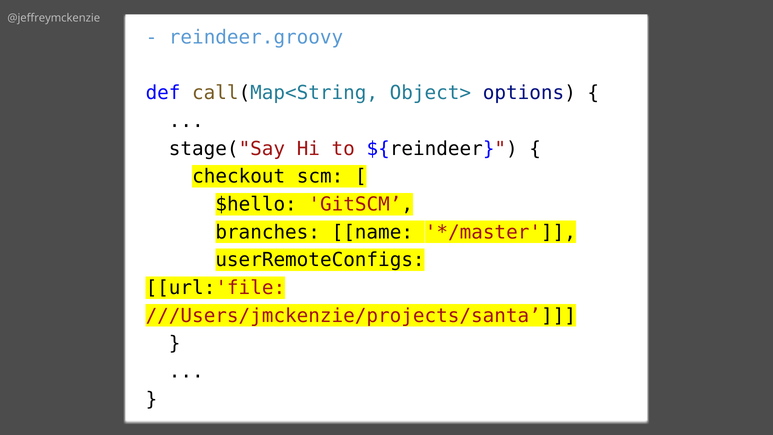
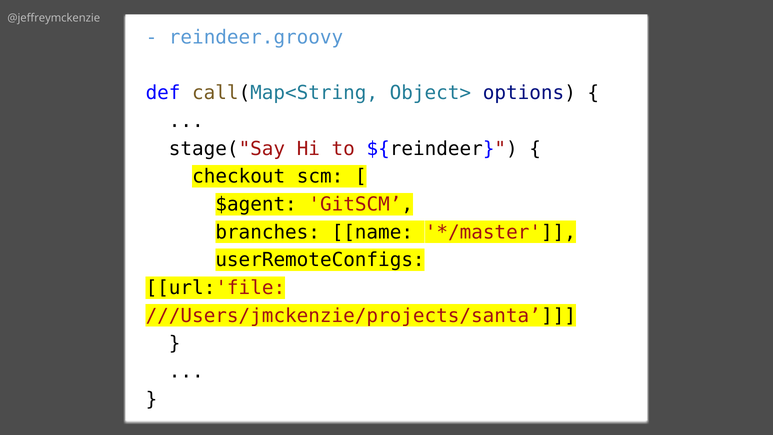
$hello: $hello -> $agent
